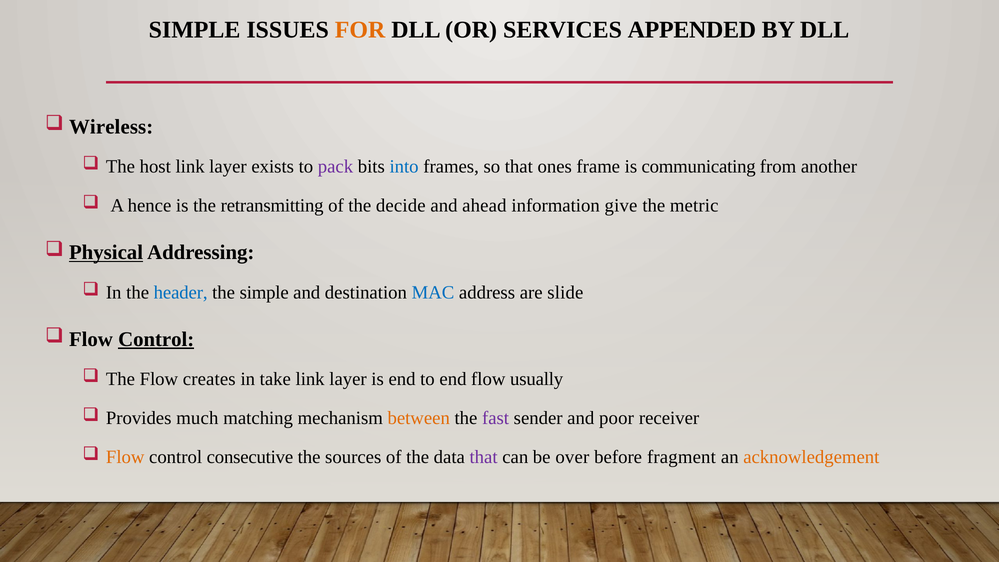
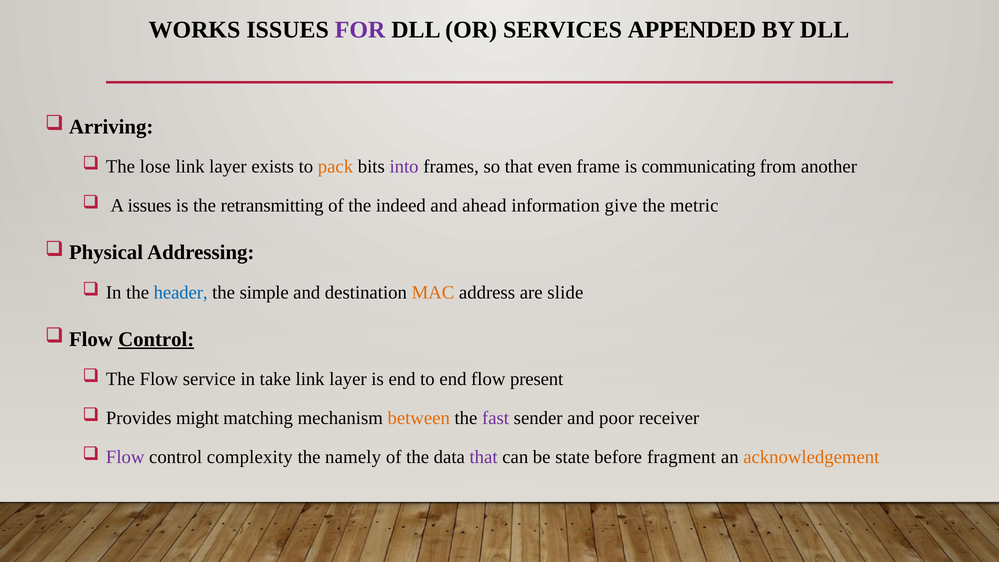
SIMPLE at (194, 30): SIMPLE -> WORKS
FOR colour: orange -> purple
Wireless: Wireless -> Arriving
host: host -> lose
pack colour: purple -> orange
into colour: blue -> purple
ones: ones -> even
A hence: hence -> issues
decide: decide -> indeed
Physical underline: present -> none
MAC colour: blue -> orange
creates: creates -> service
usually: usually -> present
much: much -> might
Flow at (125, 457) colour: orange -> purple
consecutive: consecutive -> complexity
sources: sources -> namely
over: over -> state
